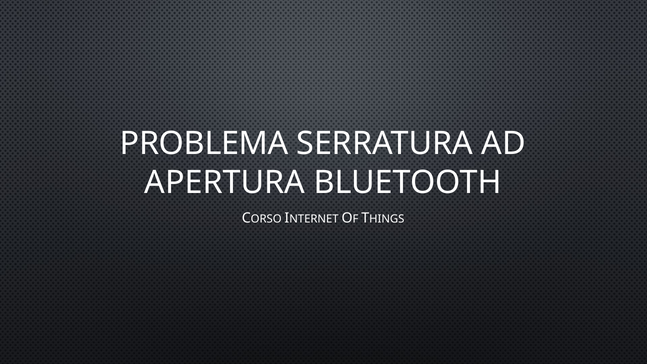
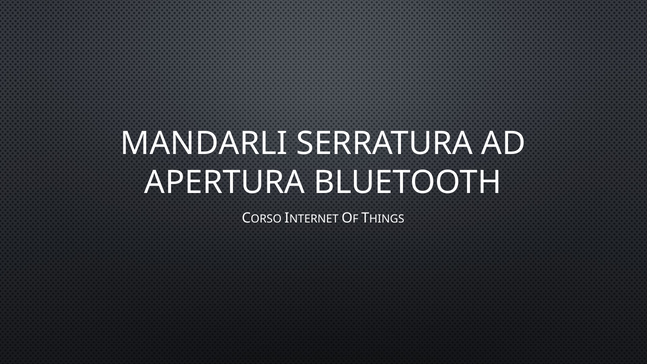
PROBLEMA: PROBLEMA -> MANDARLI
